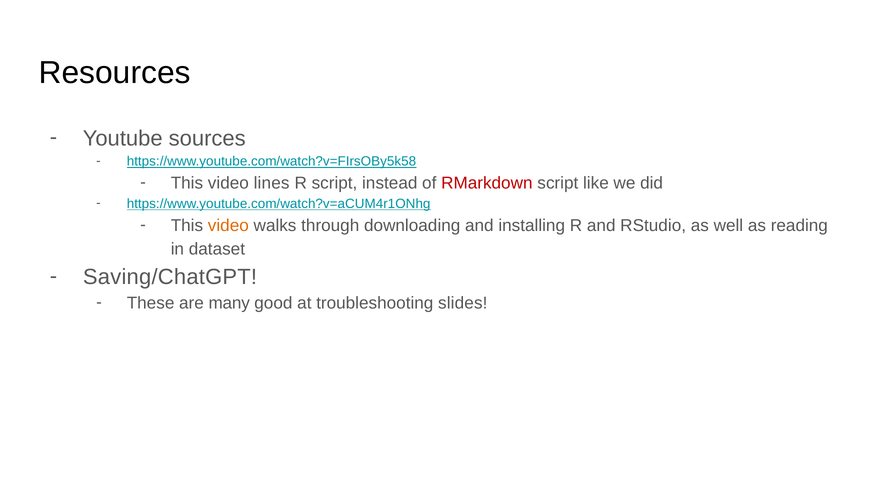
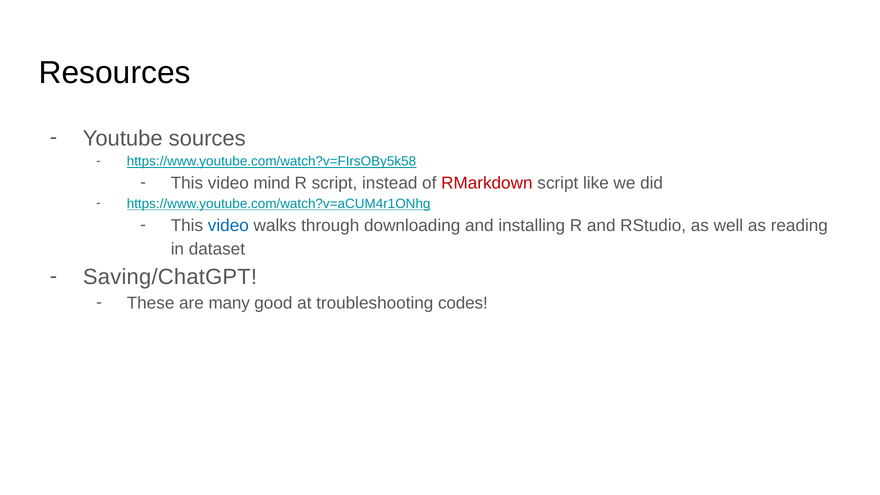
lines: lines -> mind
video at (228, 226) colour: orange -> blue
slides: slides -> codes
